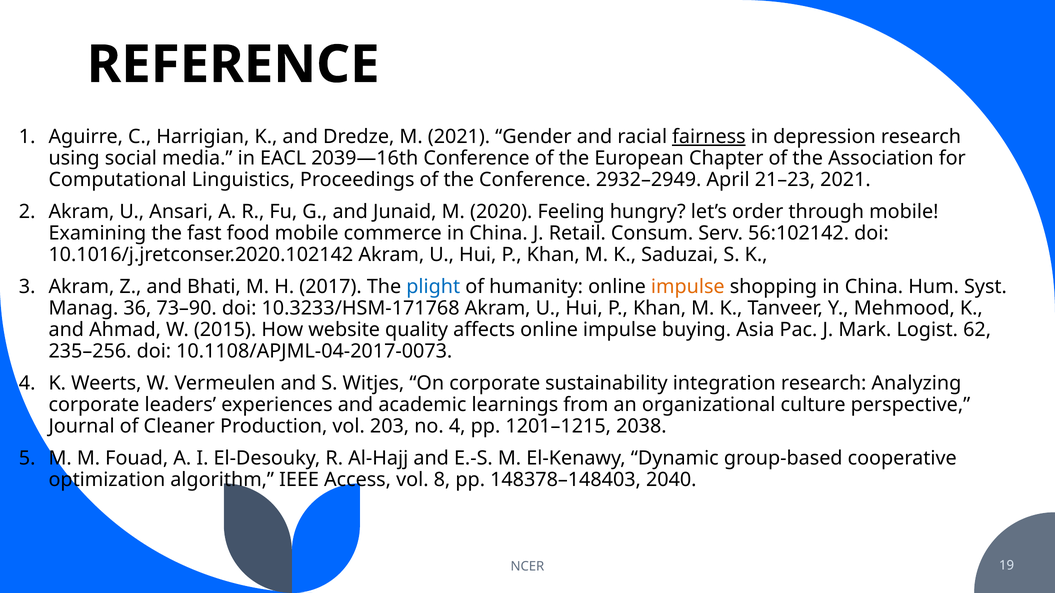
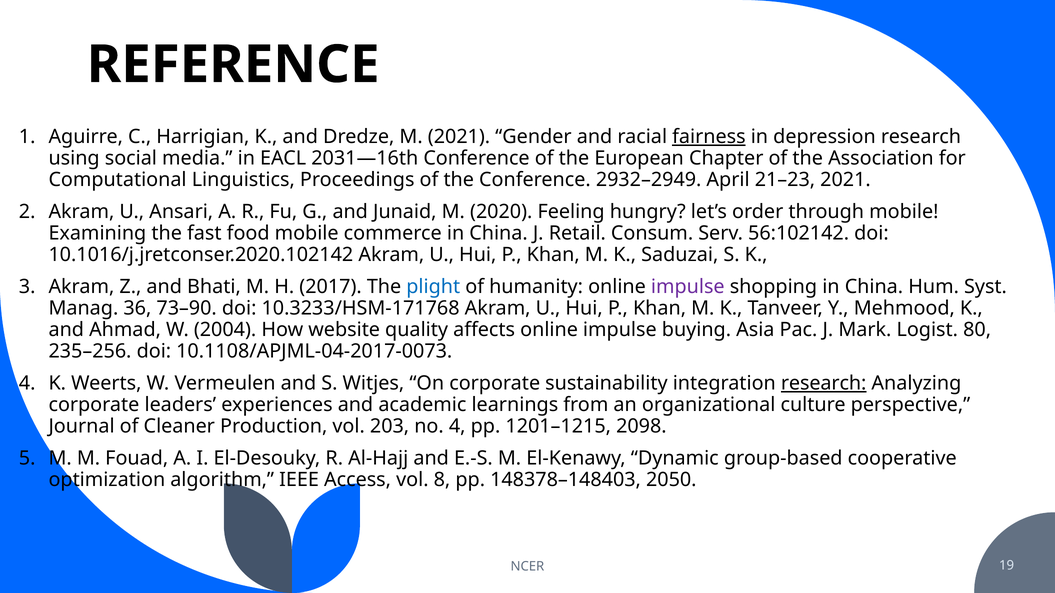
2039—16th: 2039—16th -> 2031—16th
impulse at (688, 287) colour: orange -> purple
2015: 2015 -> 2004
62: 62 -> 80
research at (824, 384) underline: none -> present
2038: 2038 -> 2098
2040: 2040 -> 2050
